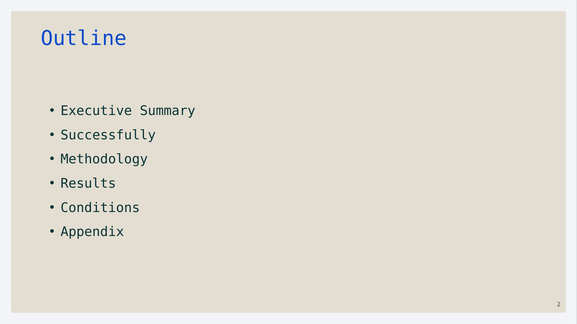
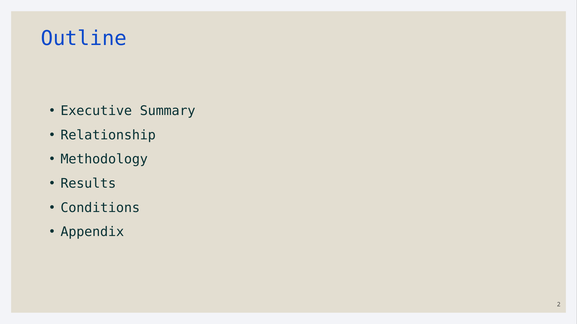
Successfully: Successfully -> Relationship
